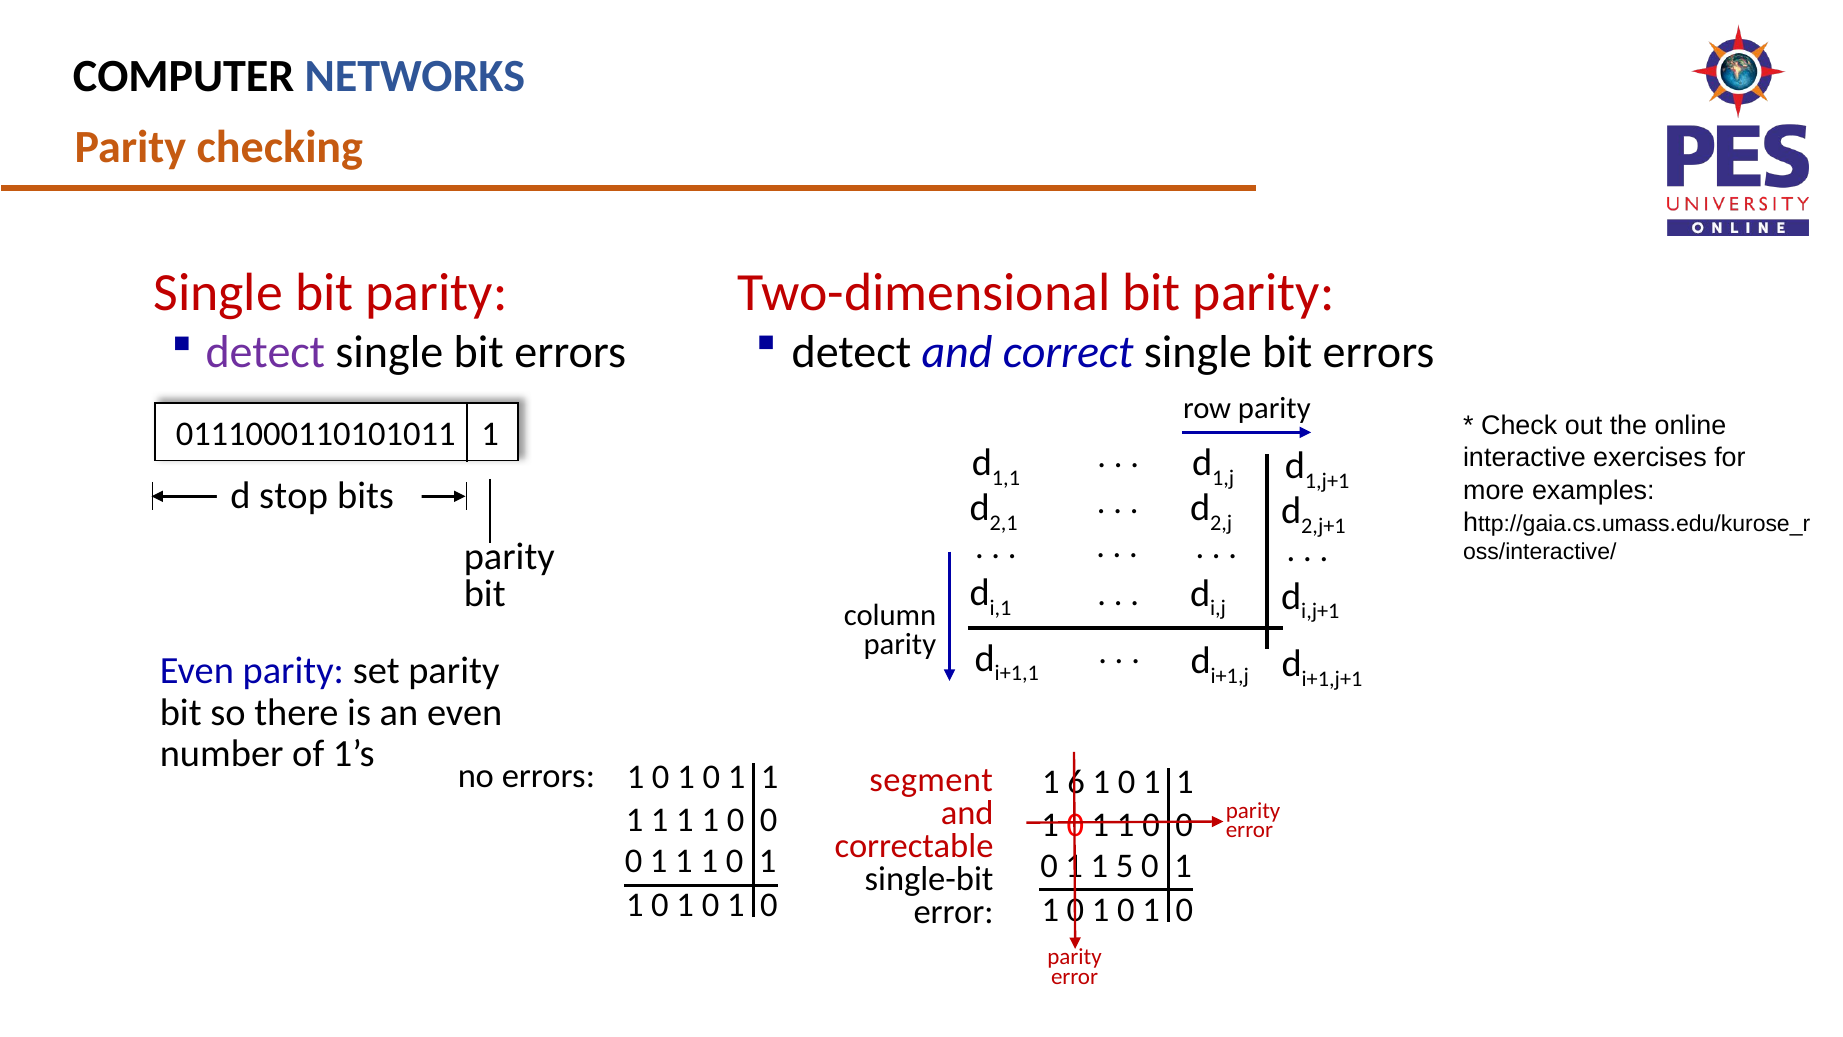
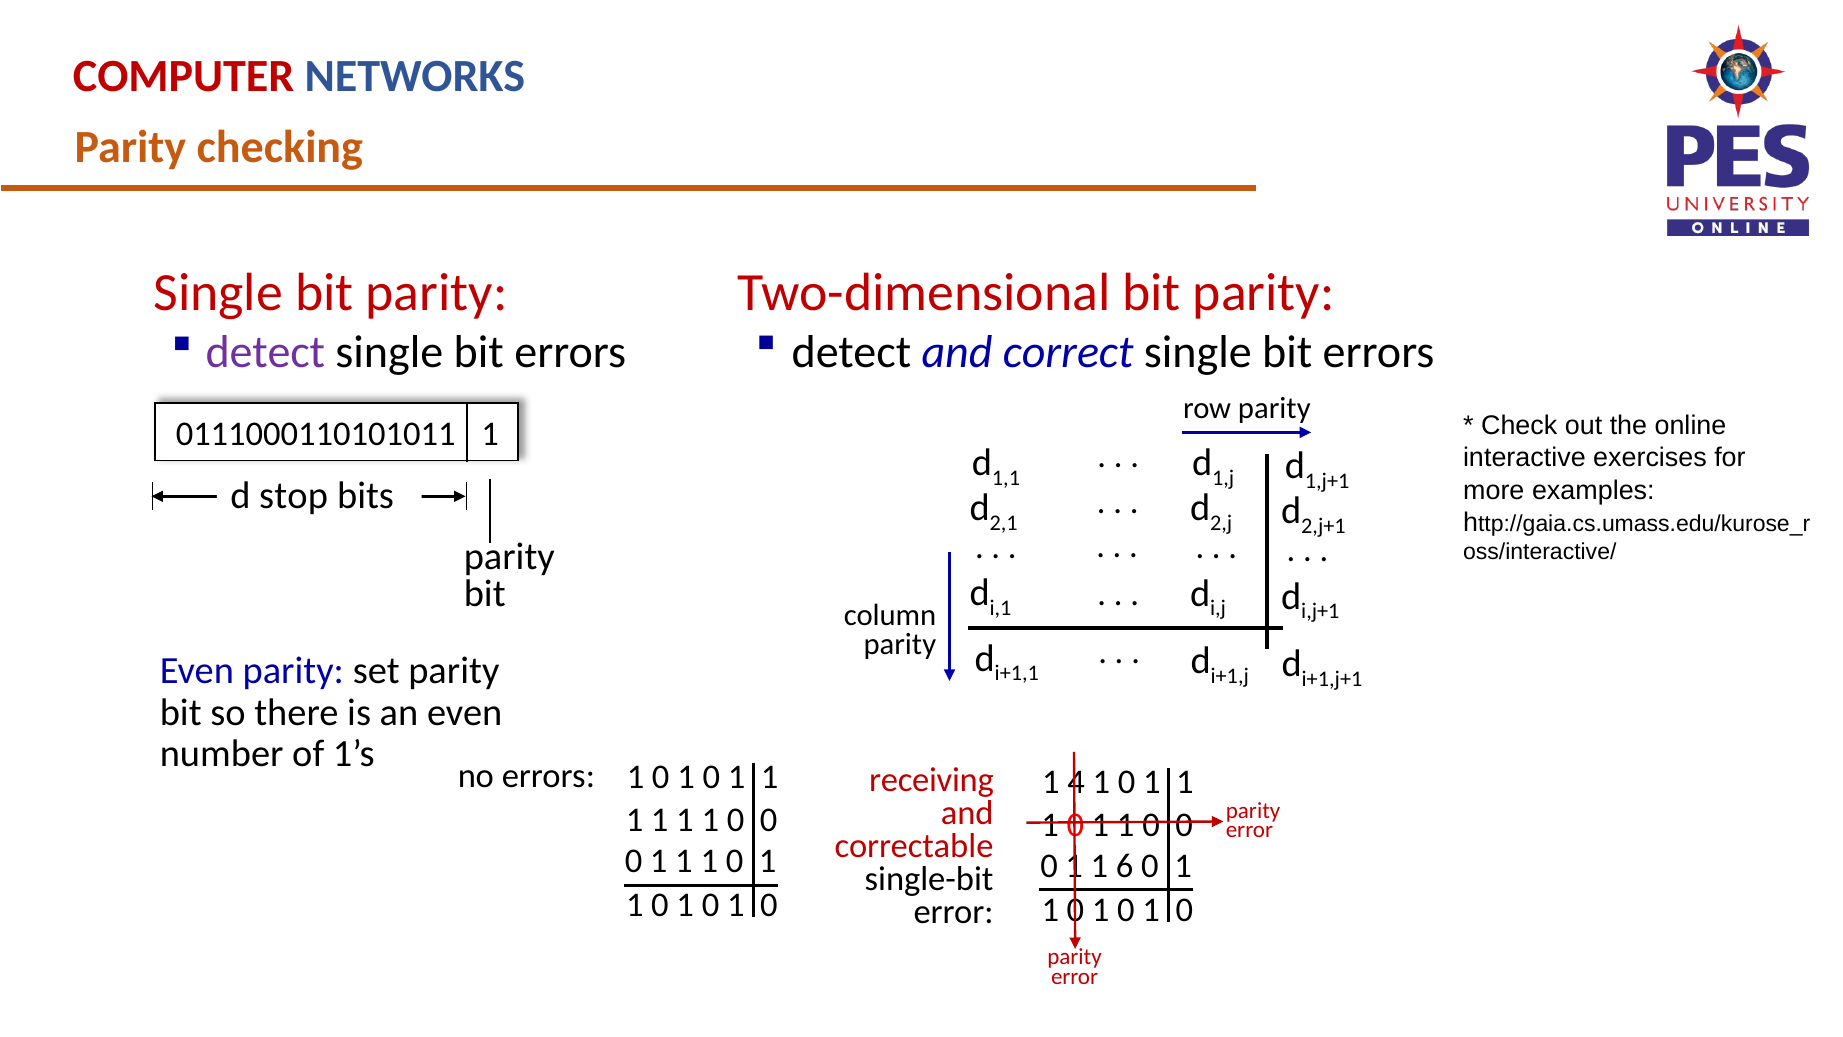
COMPUTER colour: black -> red
segment: segment -> receiving
6: 6 -> 4
5: 5 -> 6
